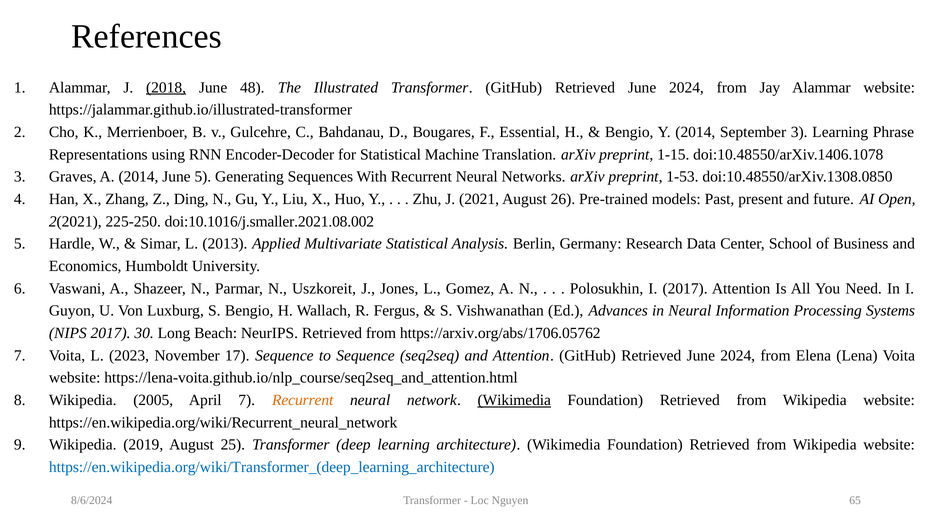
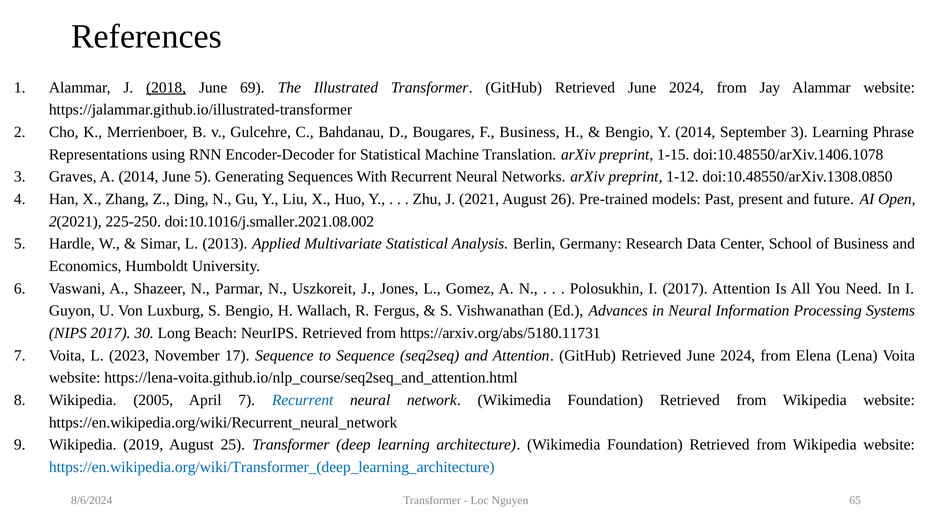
48: 48 -> 69
F Essential: Essential -> Business
1-53: 1-53 -> 1-12
https://arxiv.org/abs/1706.05762: https://arxiv.org/abs/1706.05762 -> https://arxiv.org/abs/5180.11731
Recurrent at (303, 400) colour: orange -> blue
Wikimedia at (514, 400) underline: present -> none
